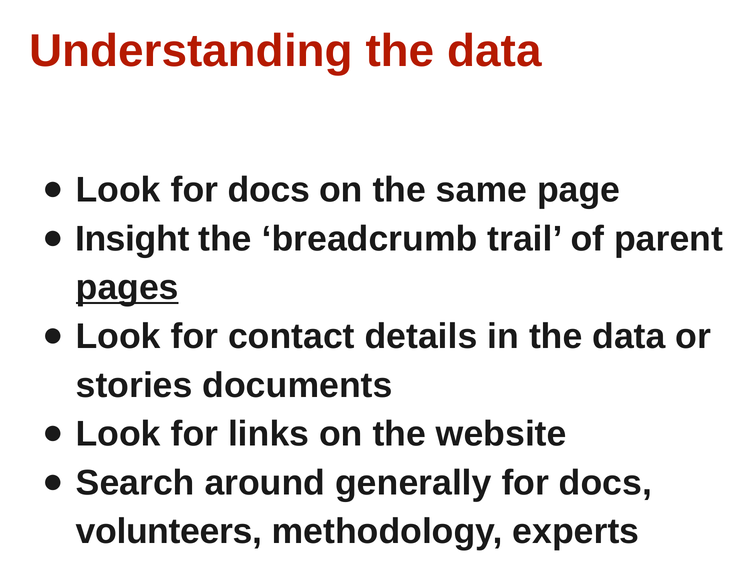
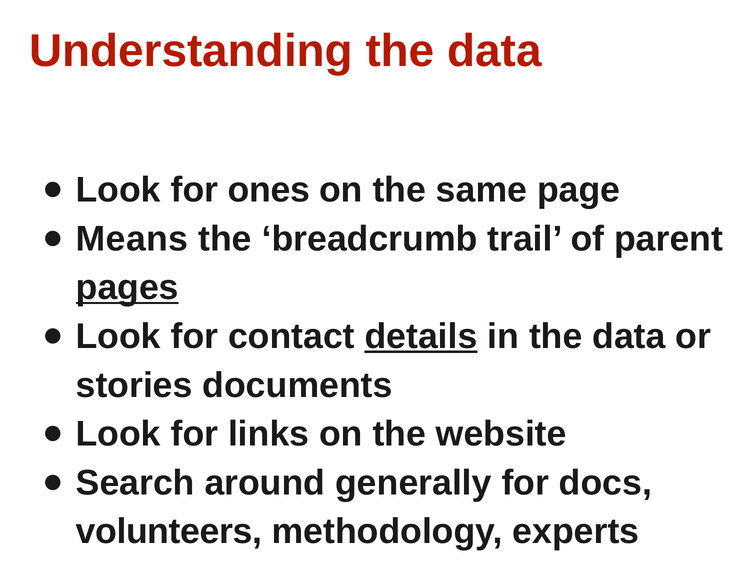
Look for docs: docs -> ones
Insight: Insight -> Means
details underline: none -> present
